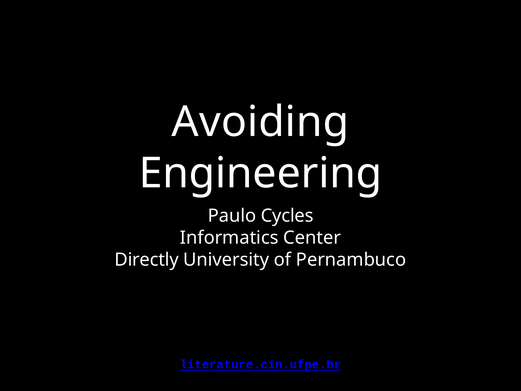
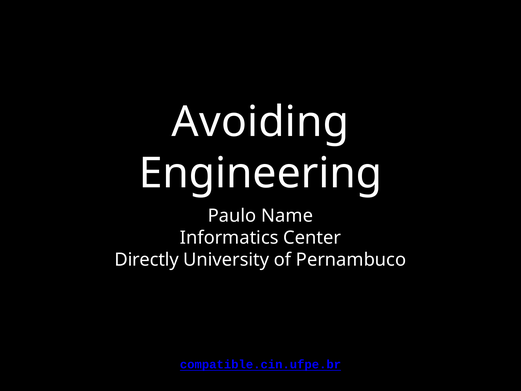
Cycles: Cycles -> Name
literature.cin.ufpe.br: literature.cin.ufpe.br -> compatible.cin.ufpe.br
